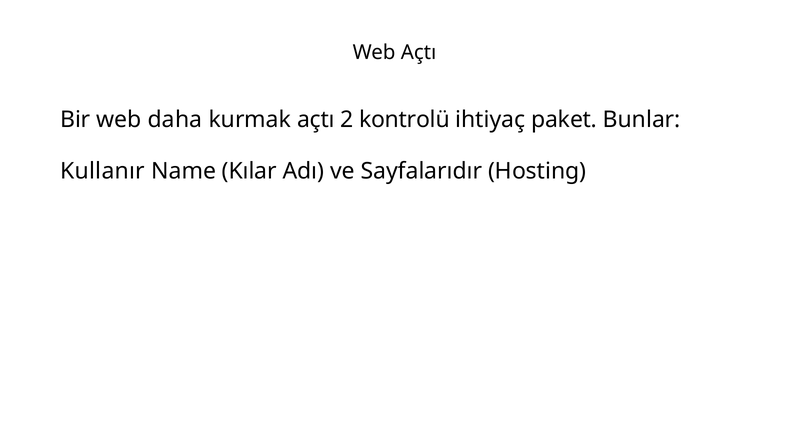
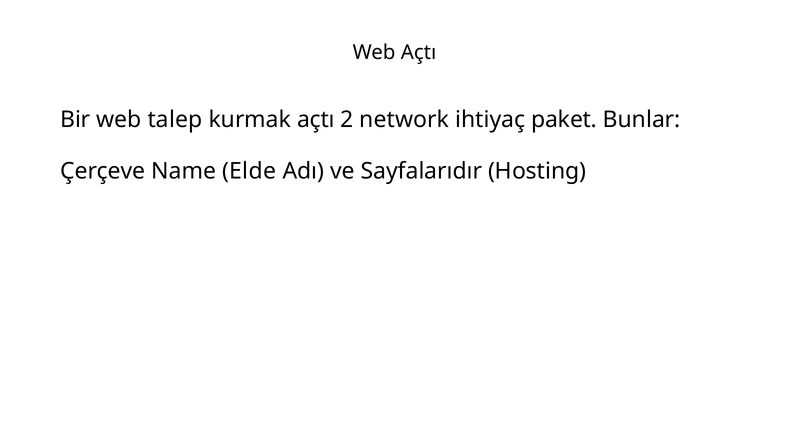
daha: daha -> talep
kontrolü: kontrolü -> network
Kullanır: Kullanır -> Çerçeve
Kılar: Kılar -> Elde
